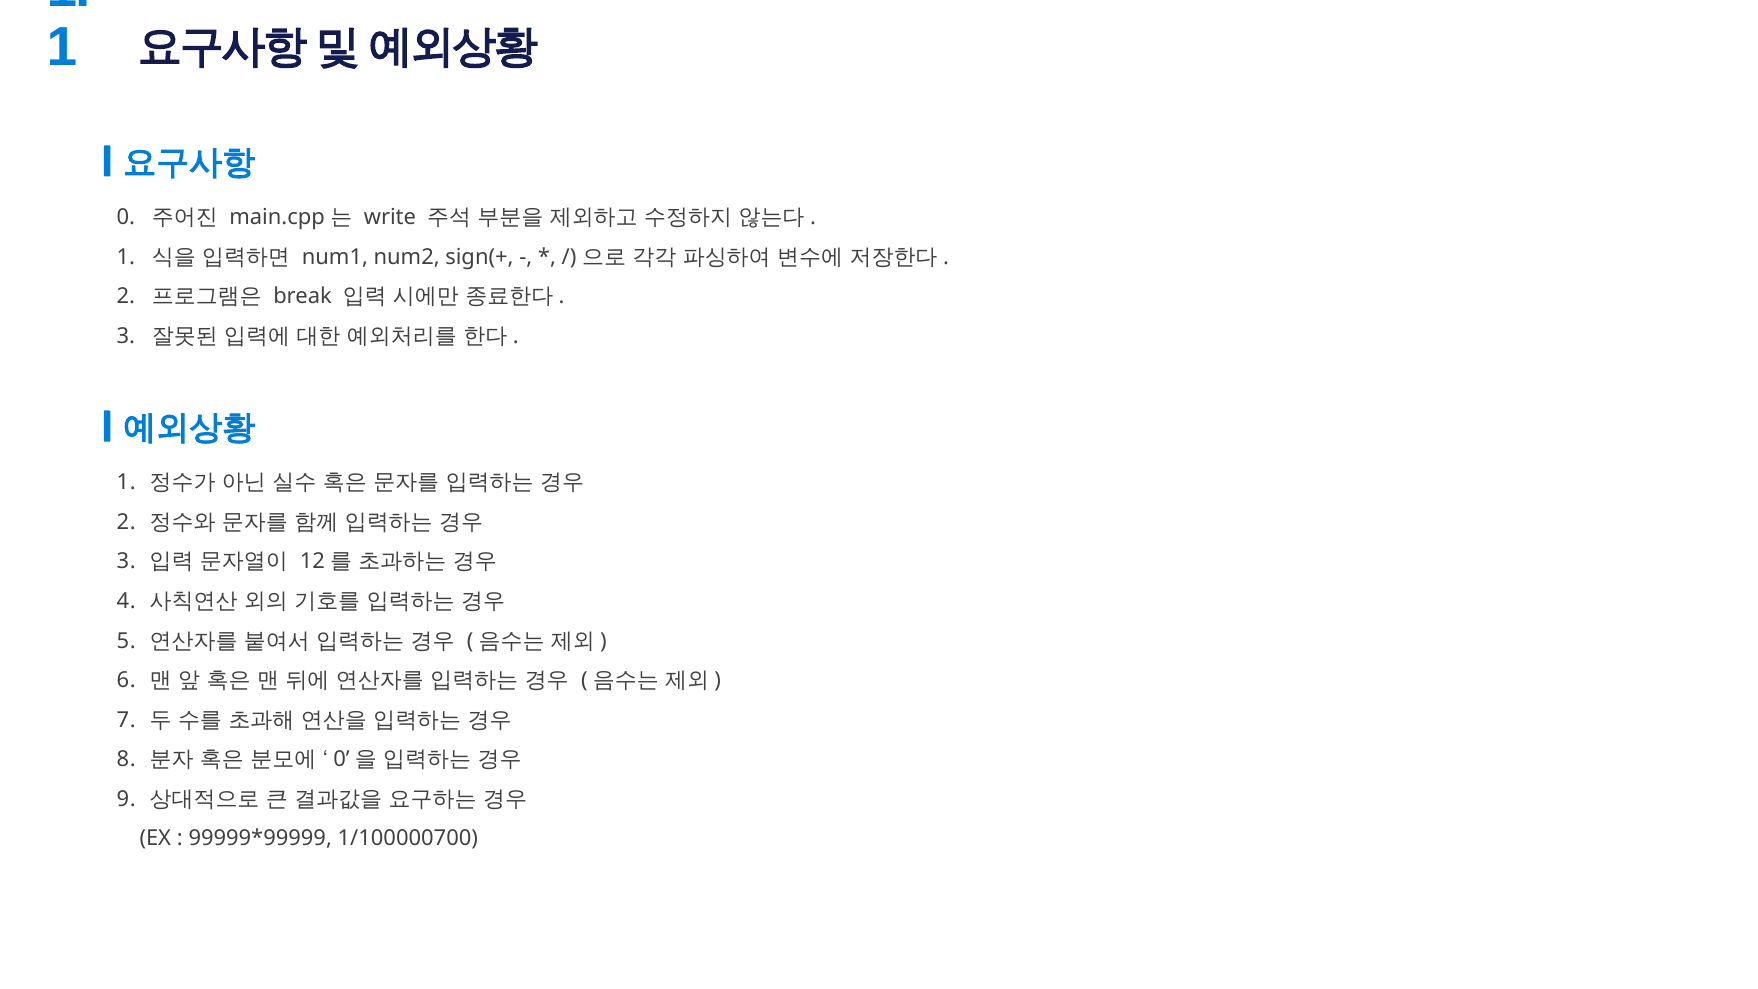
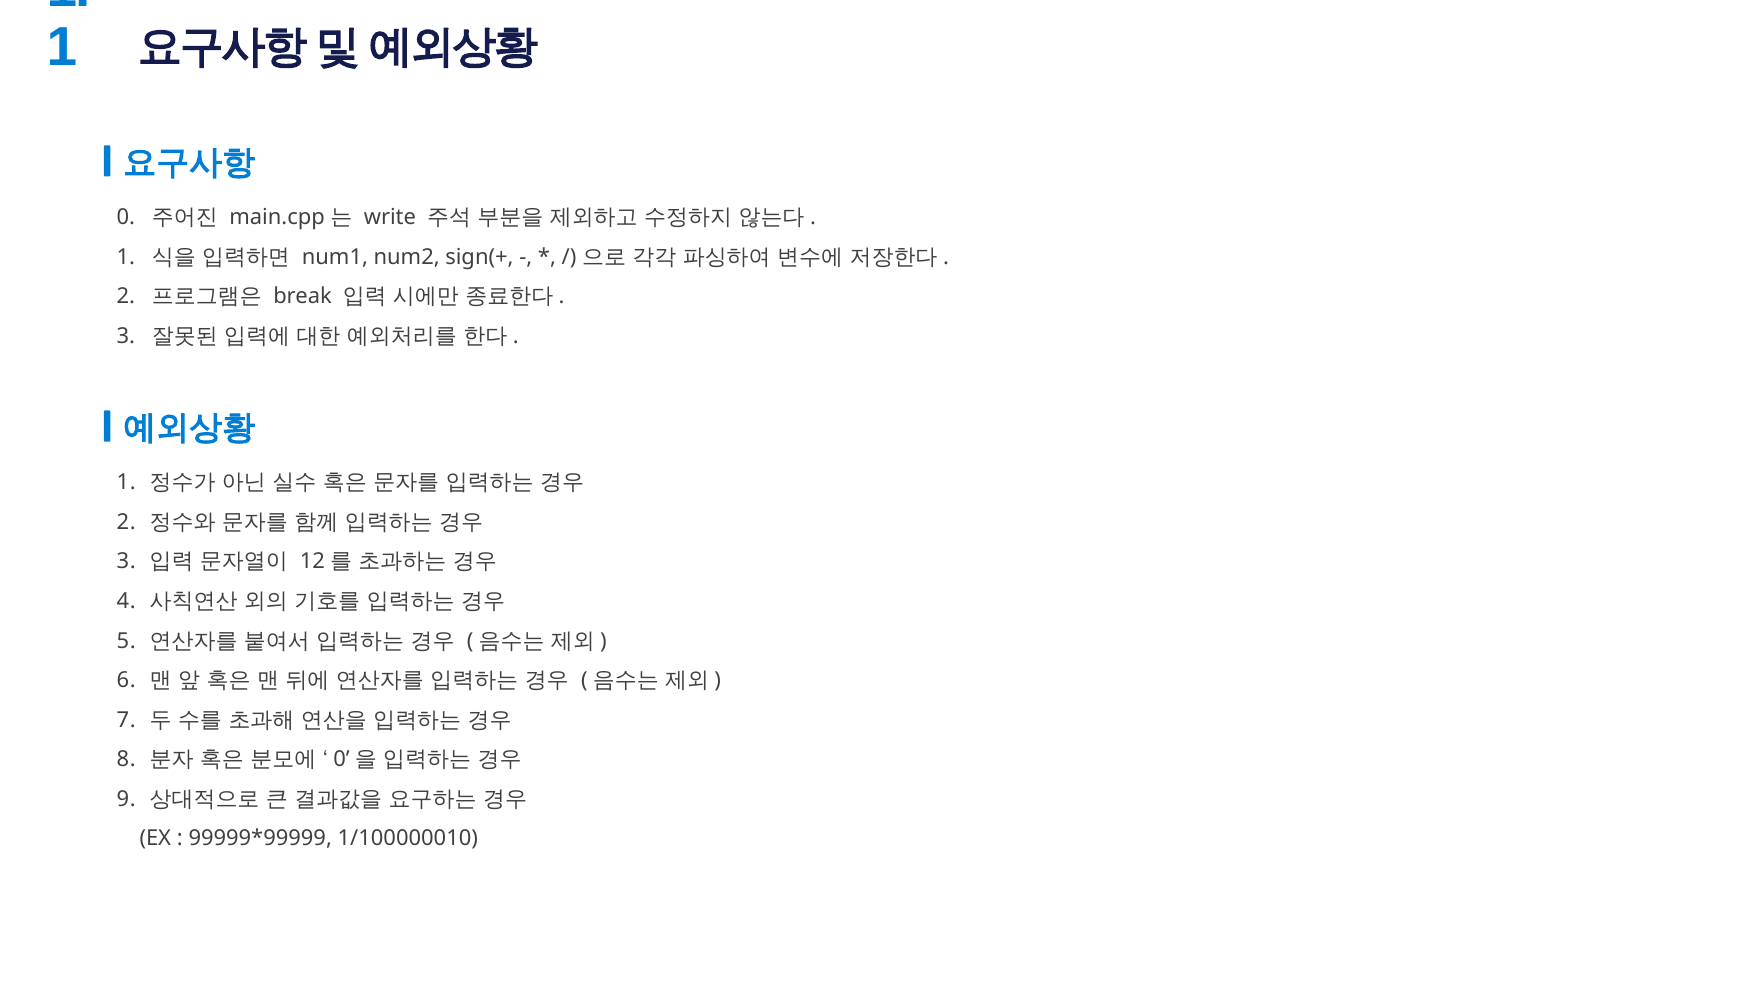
1/100000700: 1/100000700 -> 1/100000010
